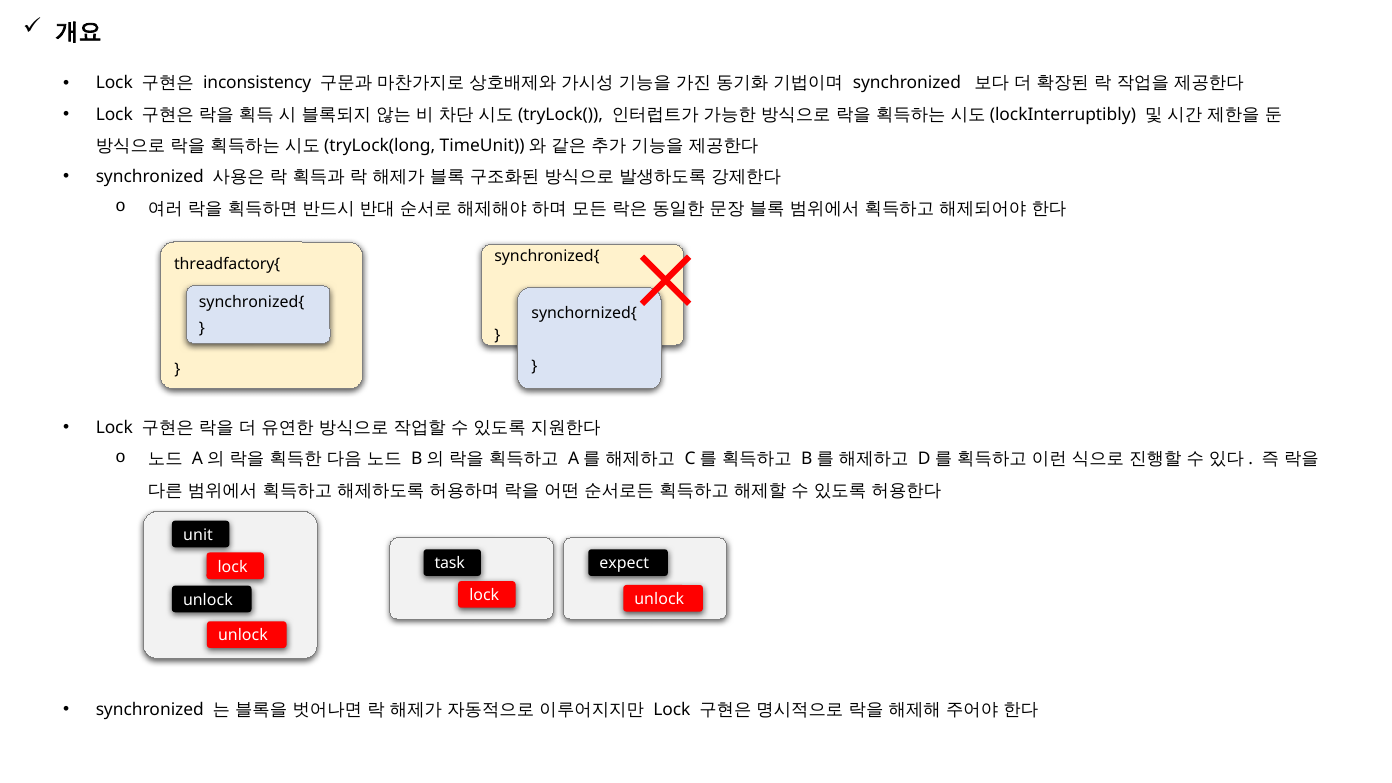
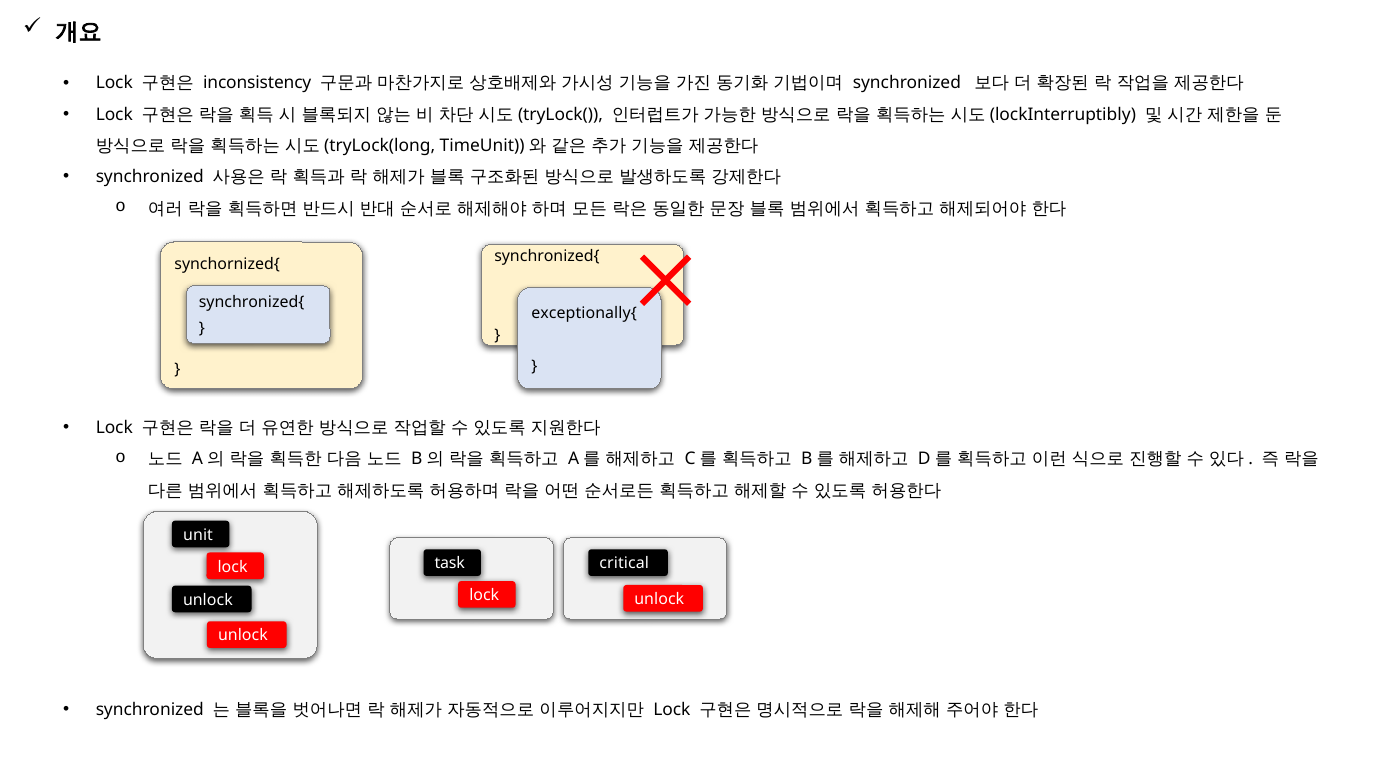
threadfactory{: threadfactory{ -> synchornized{
synchornized{: synchornized{ -> exceptionally{
expect: expect -> critical
